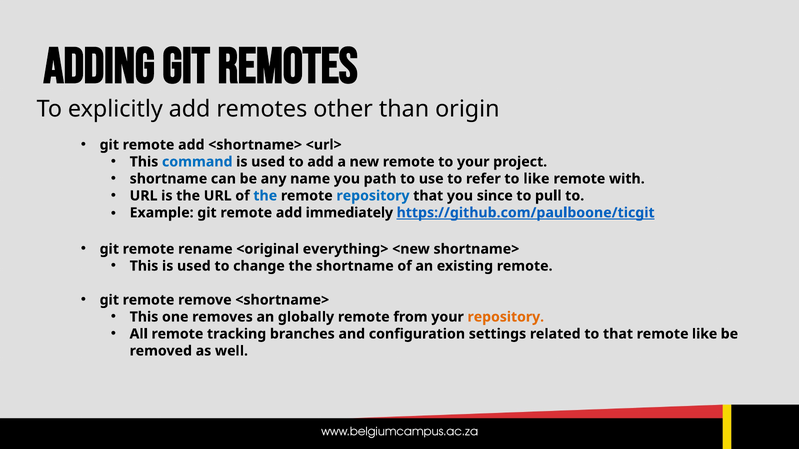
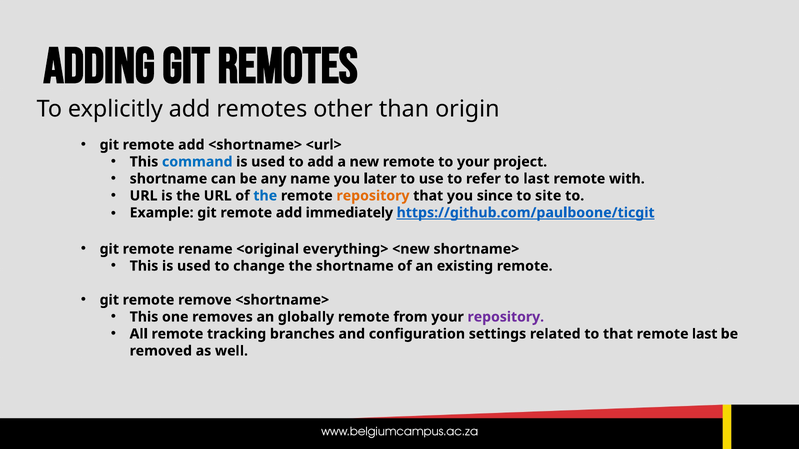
path: path -> later
to like: like -> last
repository at (373, 196) colour: blue -> orange
pull: pull -> site
repository at (506, 317) colour: orange -> purple
remote like: like -> last
